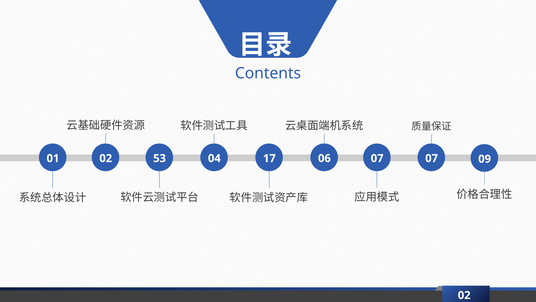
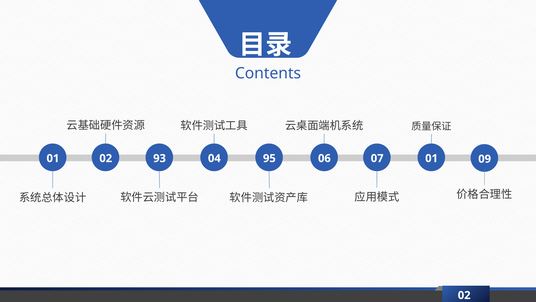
53: 53 -> 93
17: 17 -> 95
07 07: 07 -> 01
